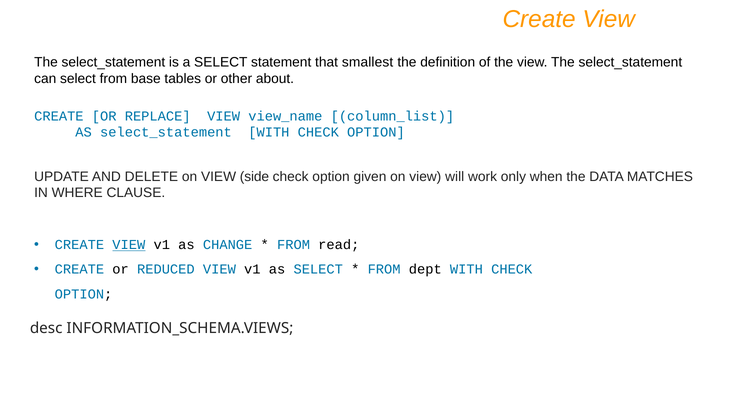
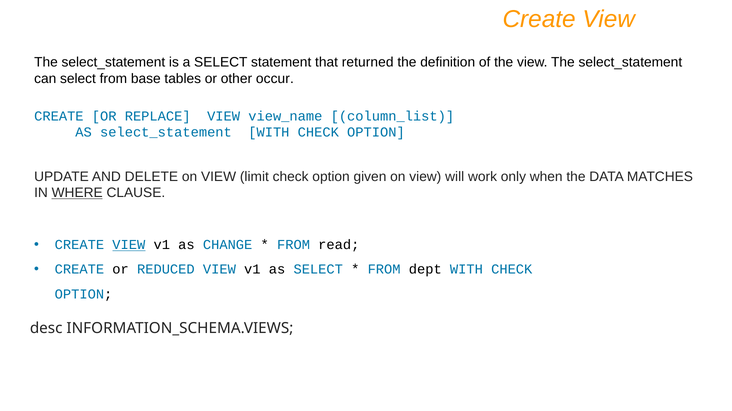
smallest: smallest -> returned
about: about -> occur
side: side -> limit
WHERE underline: none -> present
